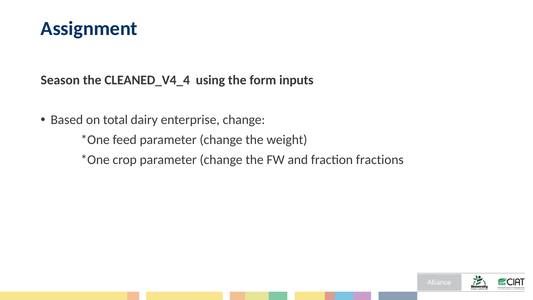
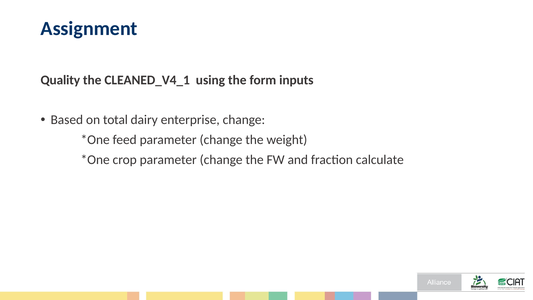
Season: Season -> Quality
CLEANED_V4_4: CLEANED_V4_4 -> CLEANED_V4_1
fractions: fractions -> calculate
